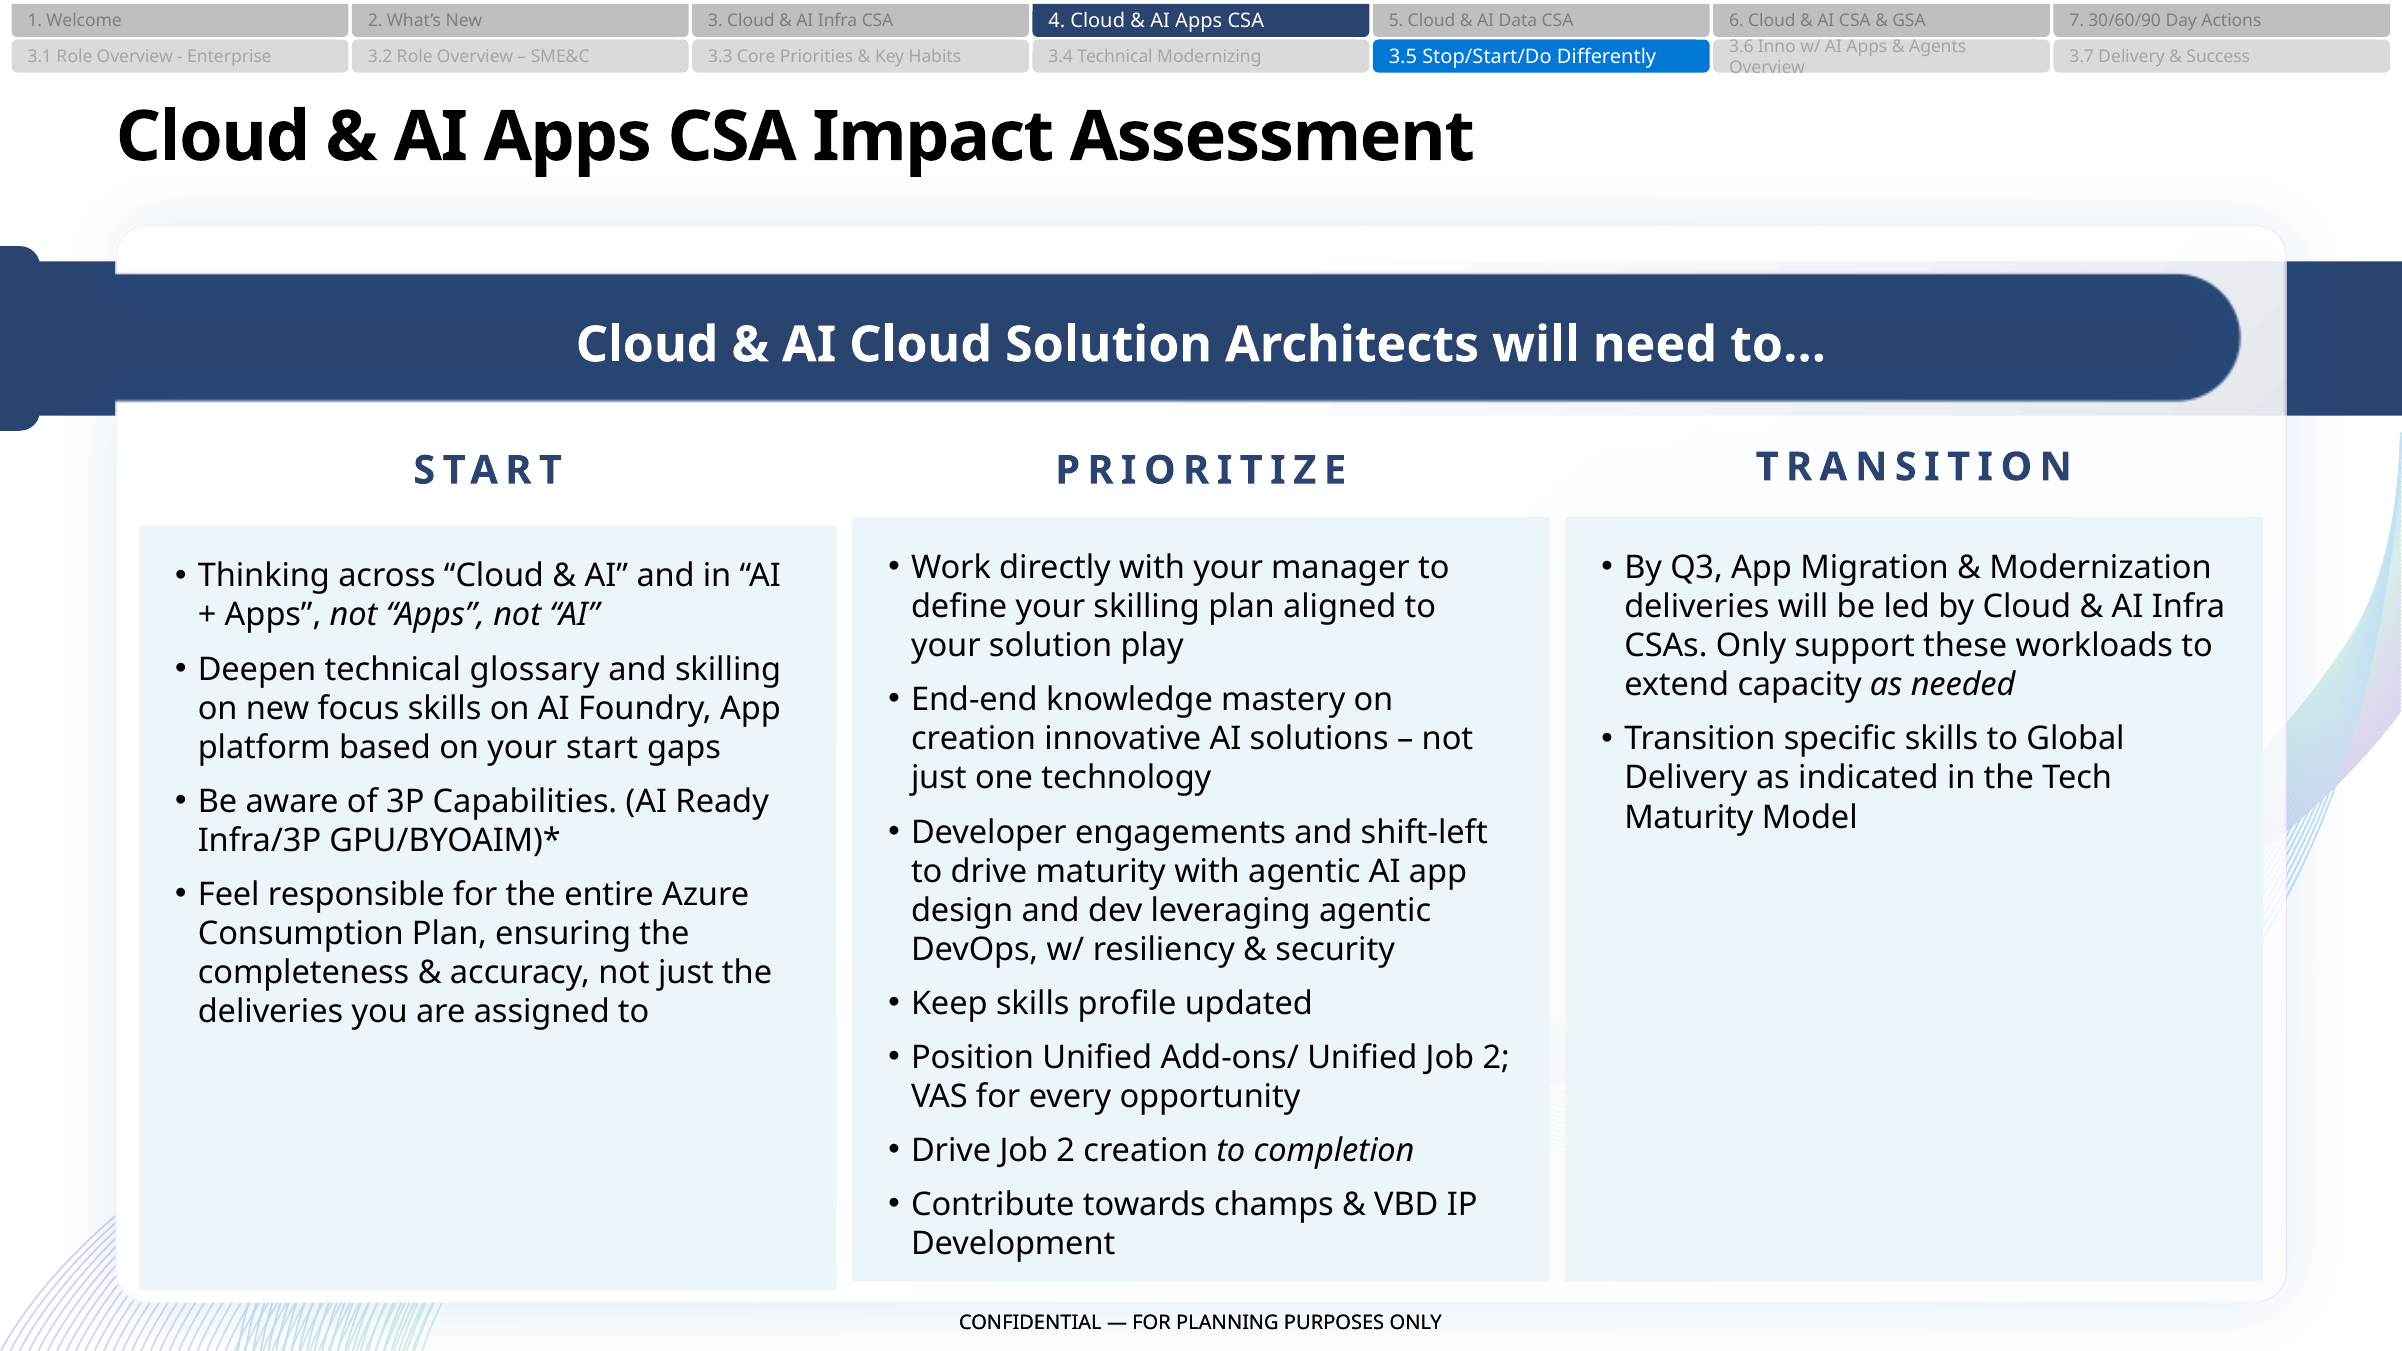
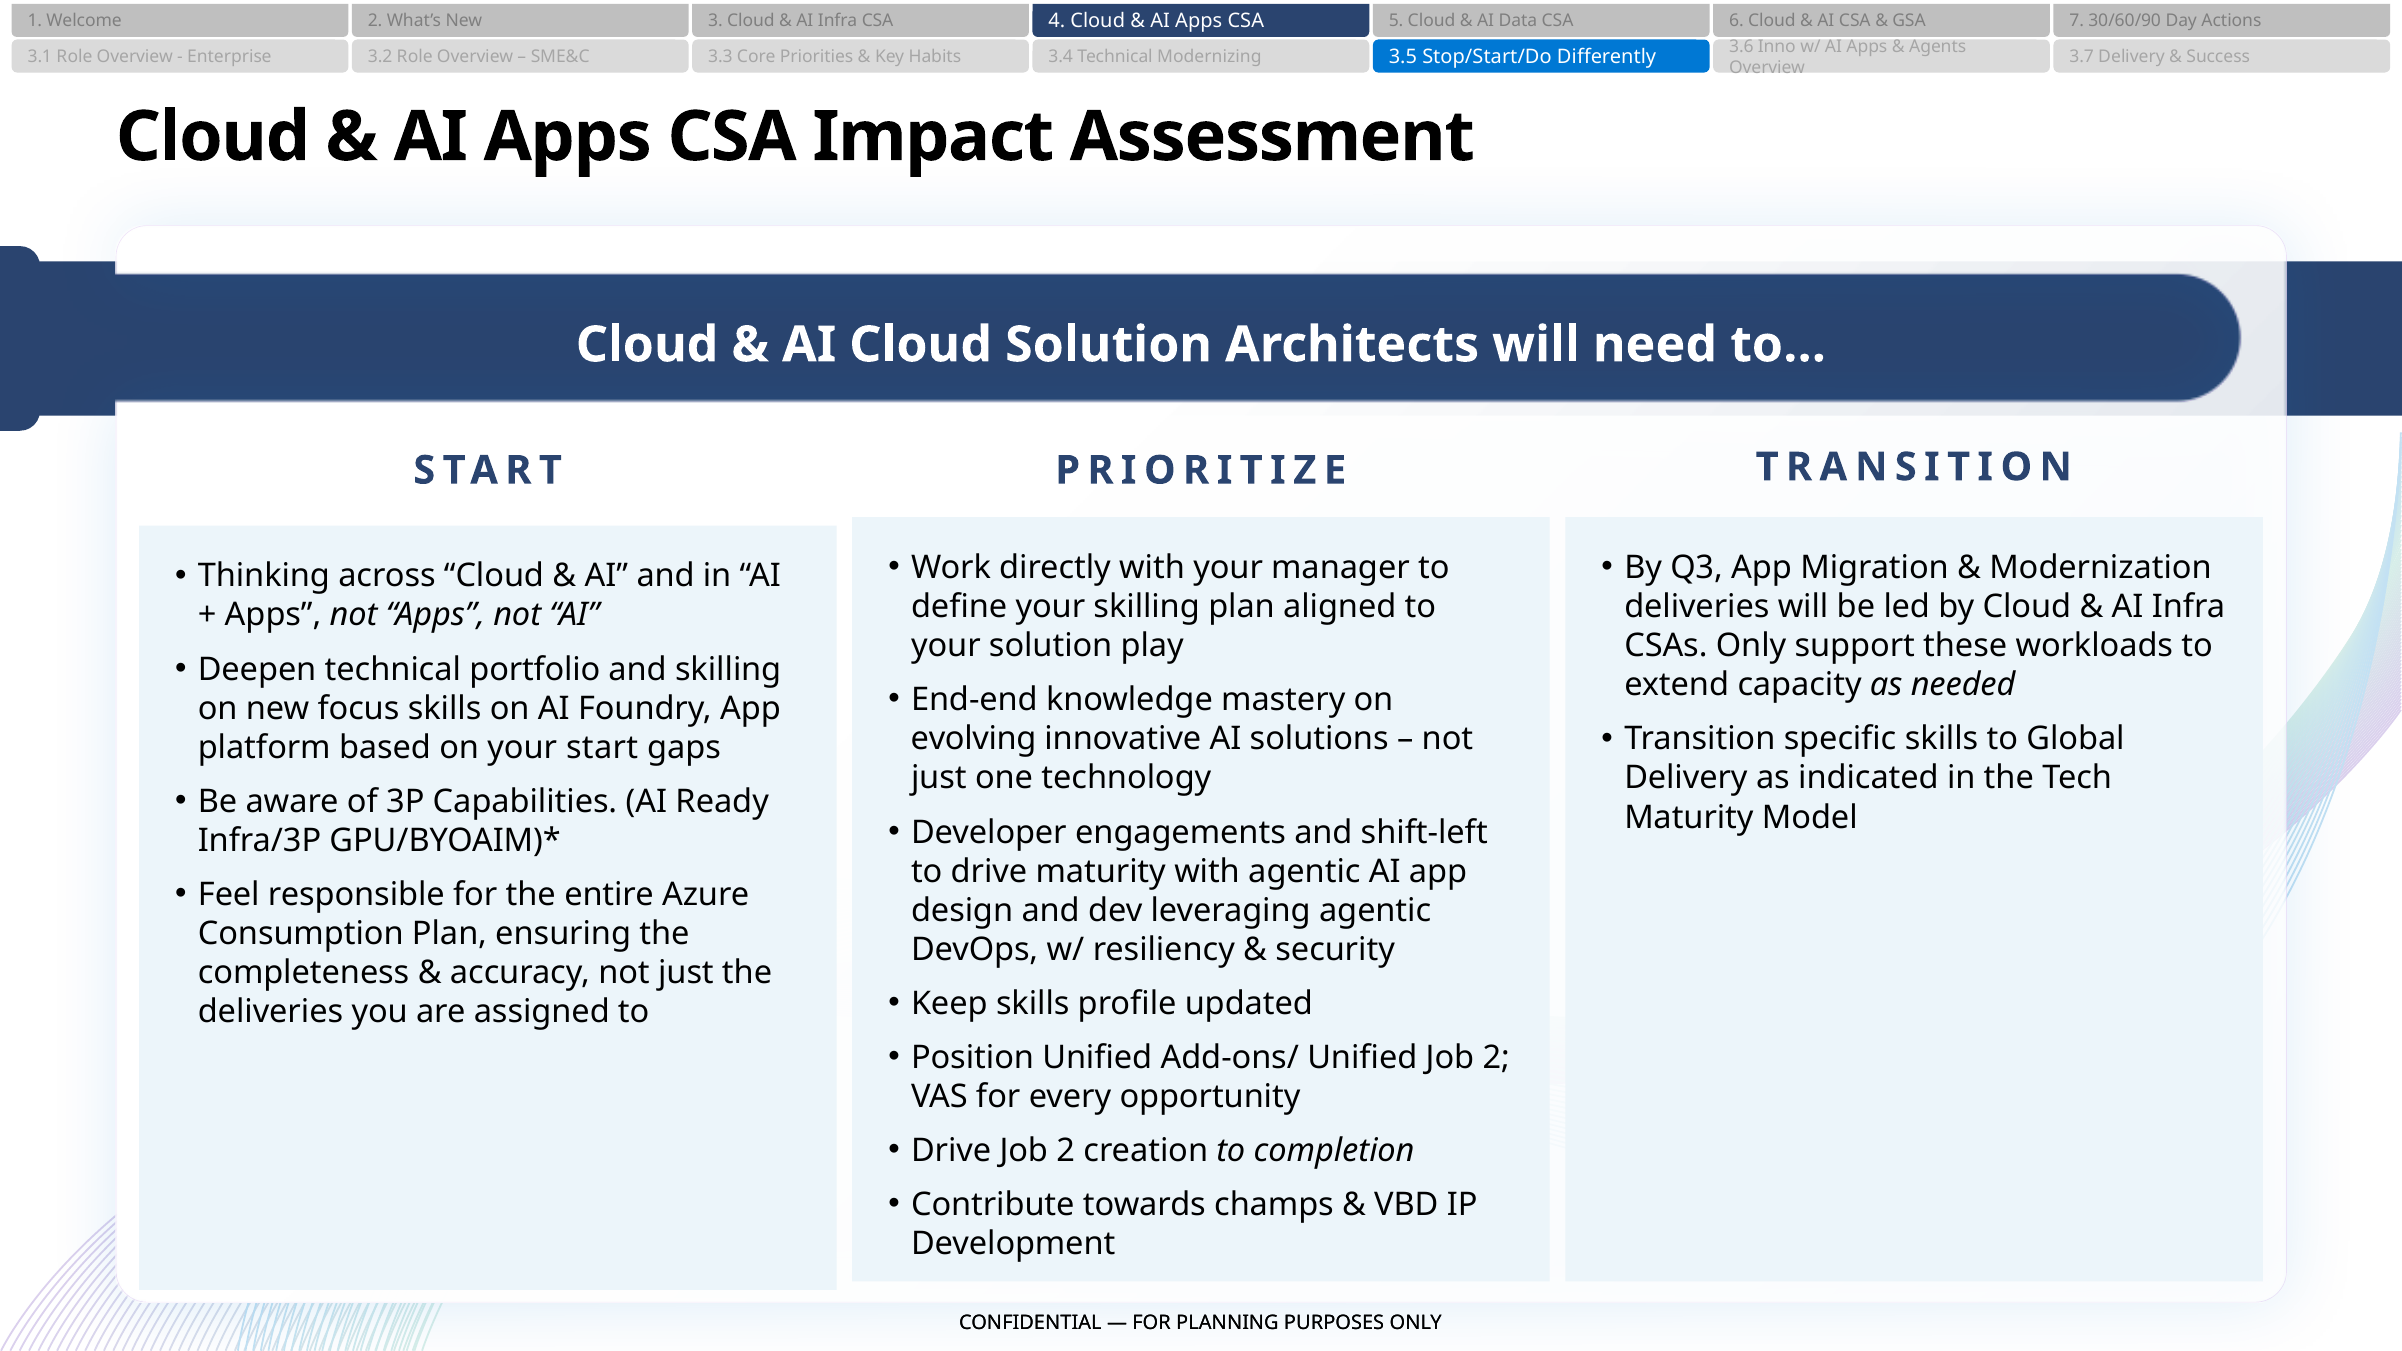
glossary: glossary -> portfolio
creation at (974, 739): creation -> evolving
